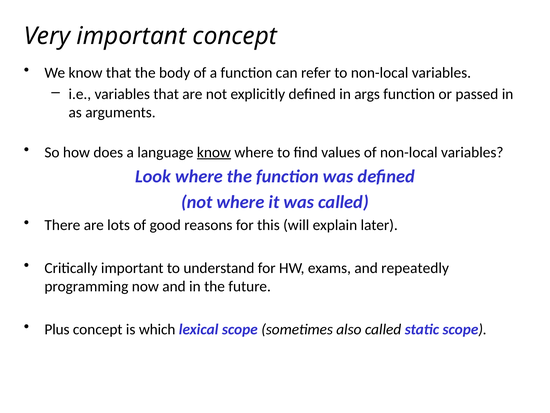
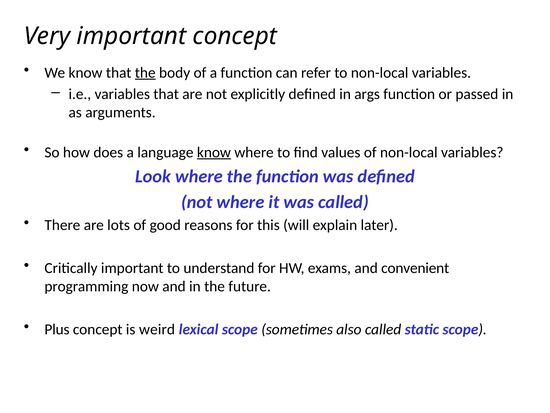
the at (145, 73) underline: none -> present
repeatedly: repeatedly -> convenient
which: which -> weird
